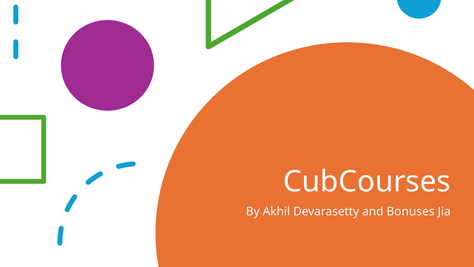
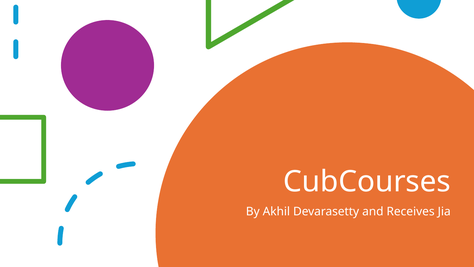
Bonuses: Bonuses -> Receives
